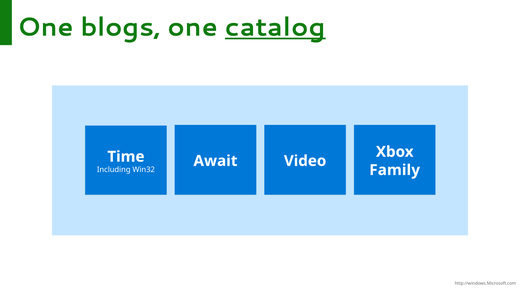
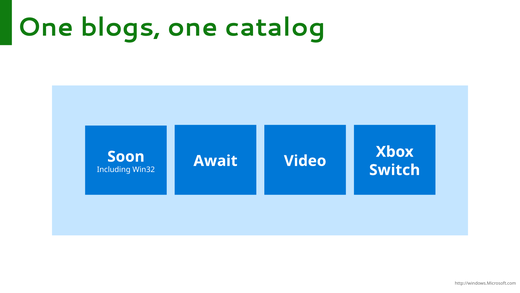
catalog underline: present -> none
Time: Time -> Soon
Family: Family -> Switch
